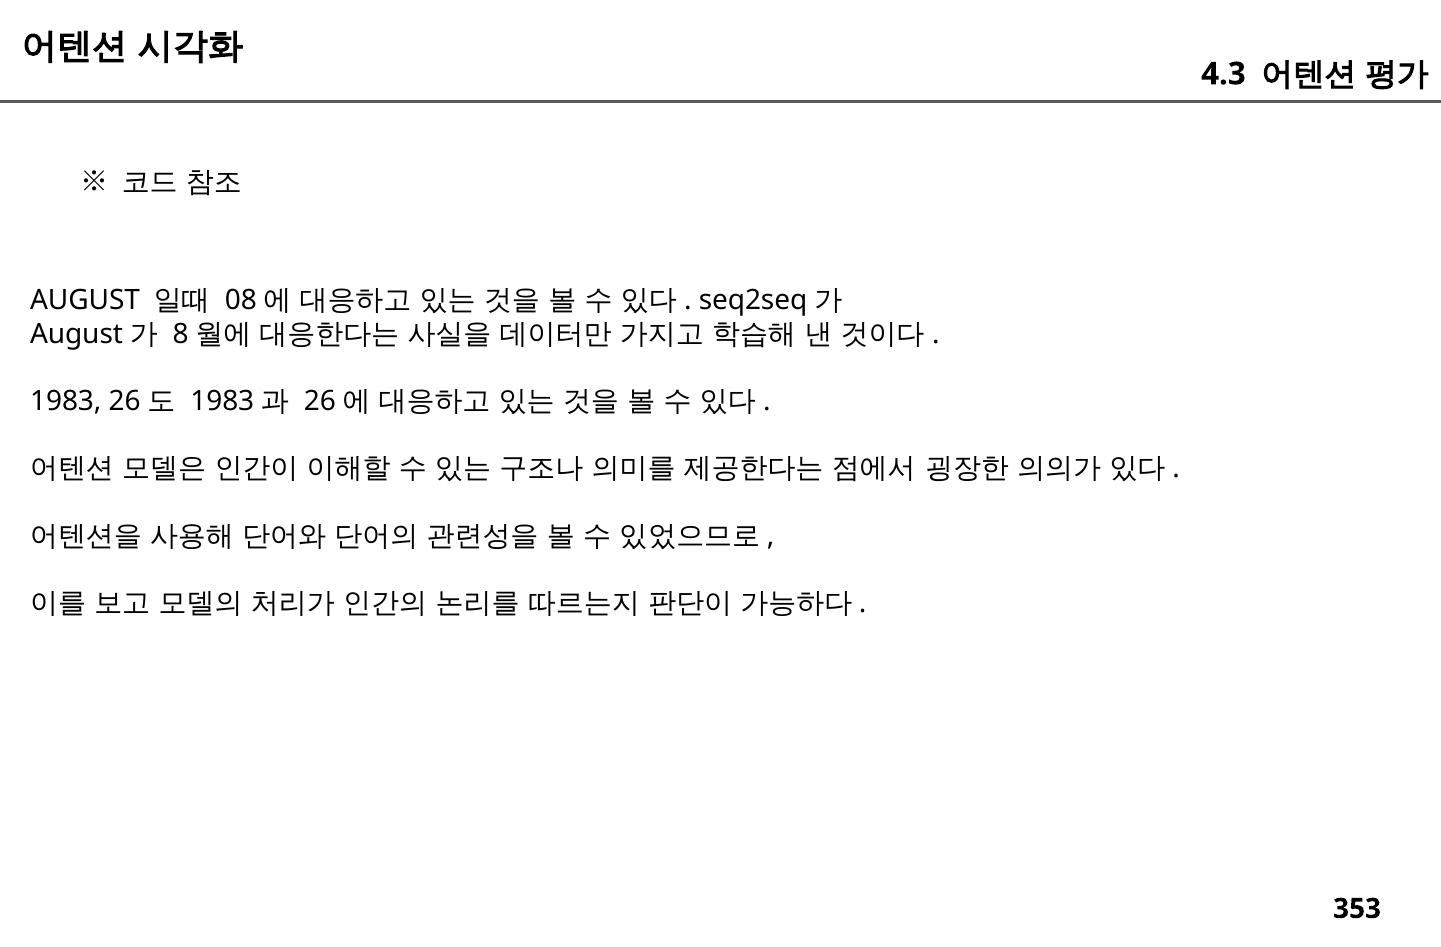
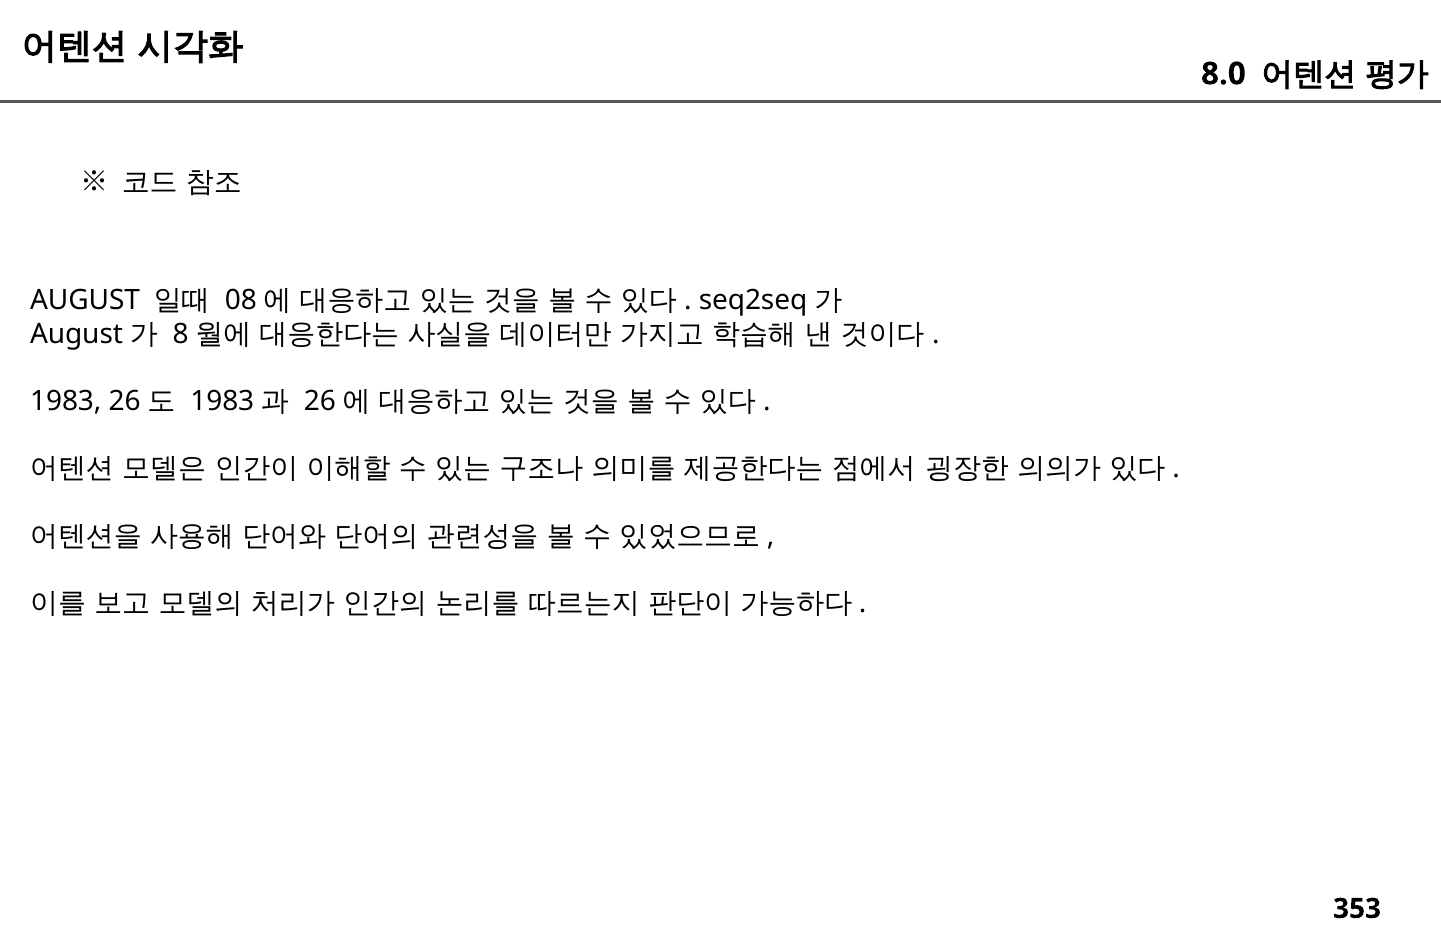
4.3: 4.3 -> 8.0
